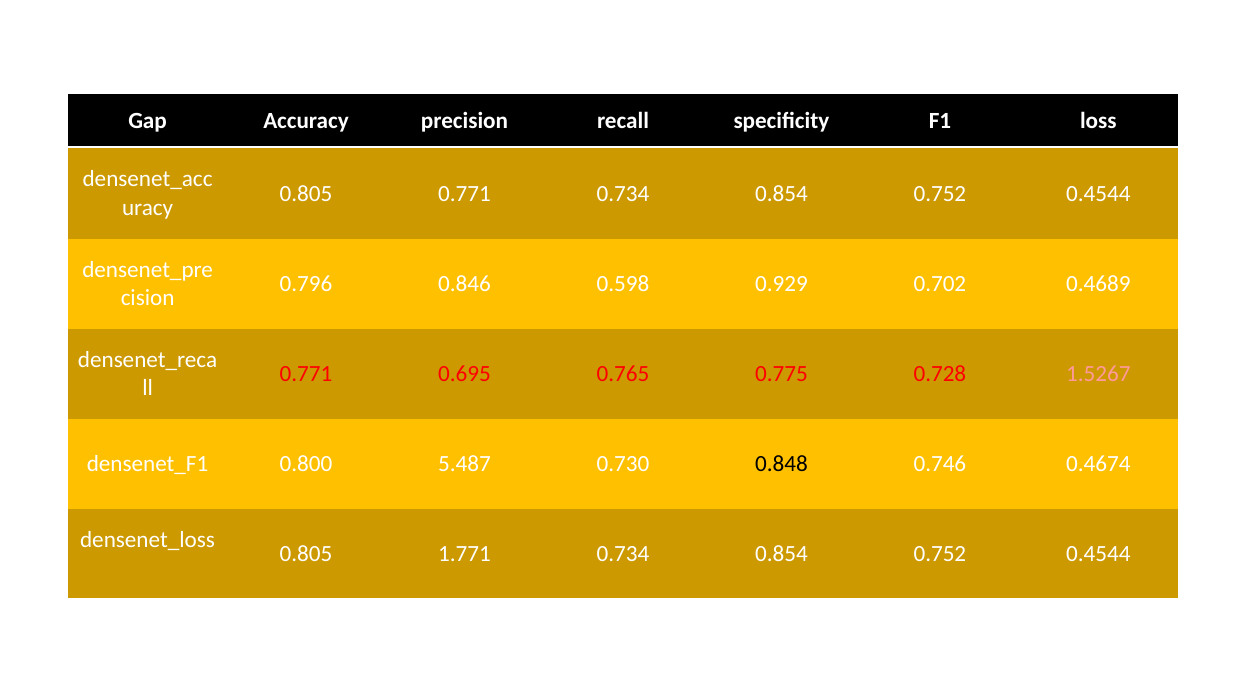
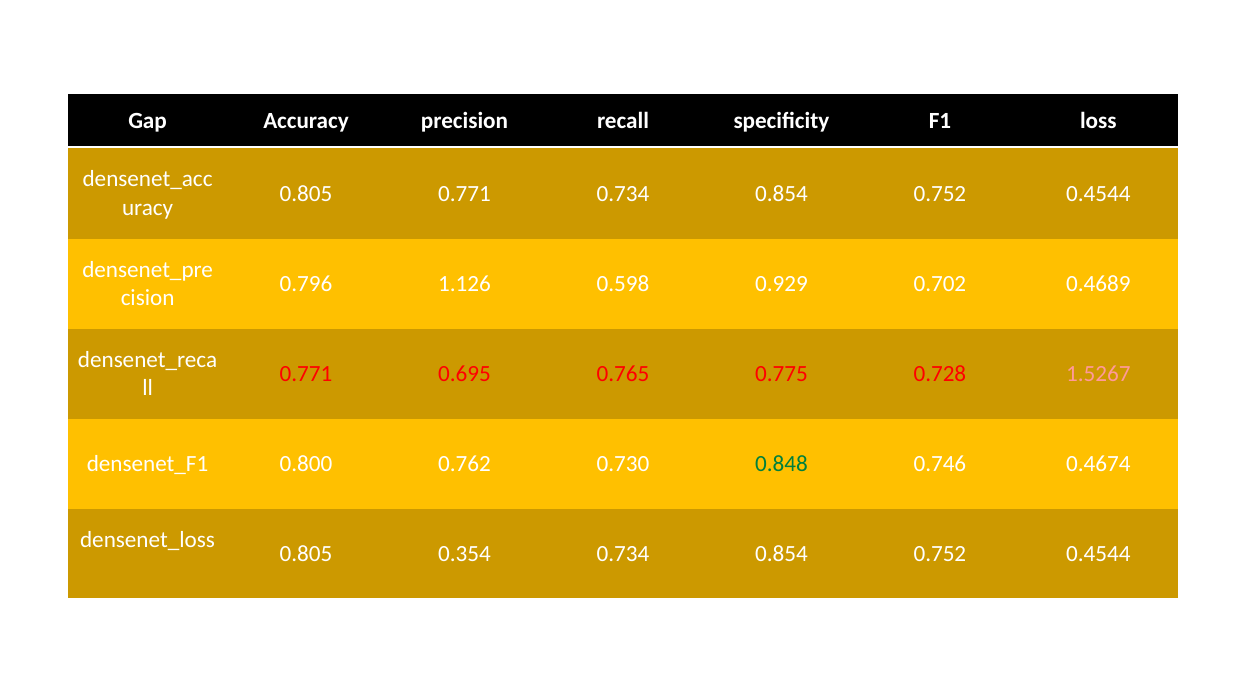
0.846: 0.846 -> 1.126
5.487: 5.487 -> 0.762
0.848 colour: black -> green
1.771: 1.771 -> 0.354
